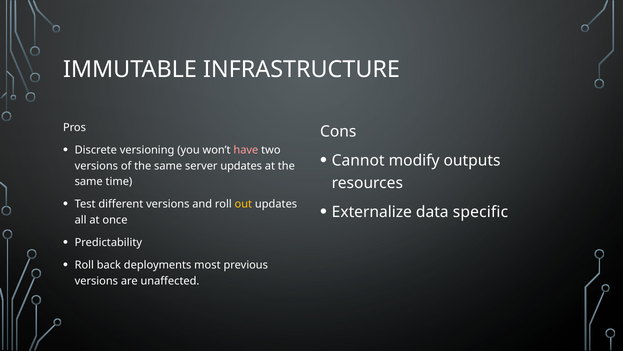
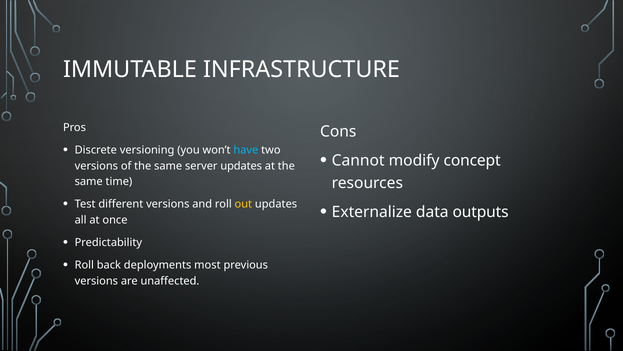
have colour: pink -> light blue
outputs: outputs -> concept
specific: specific -> outputs
